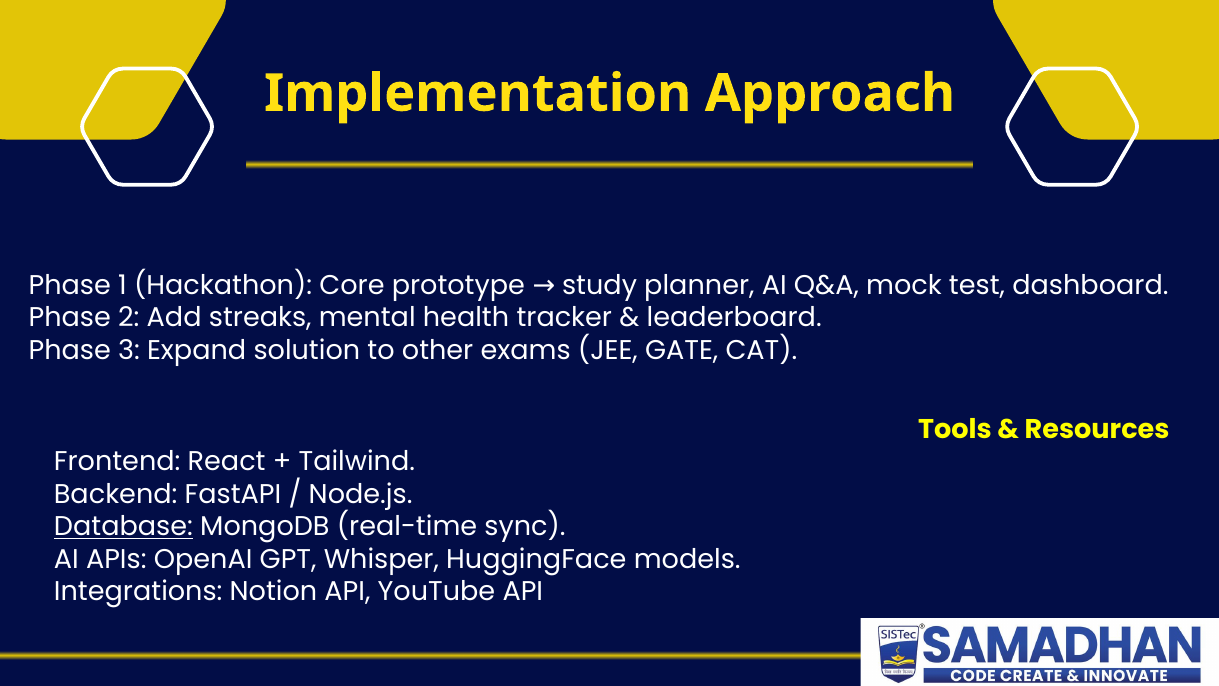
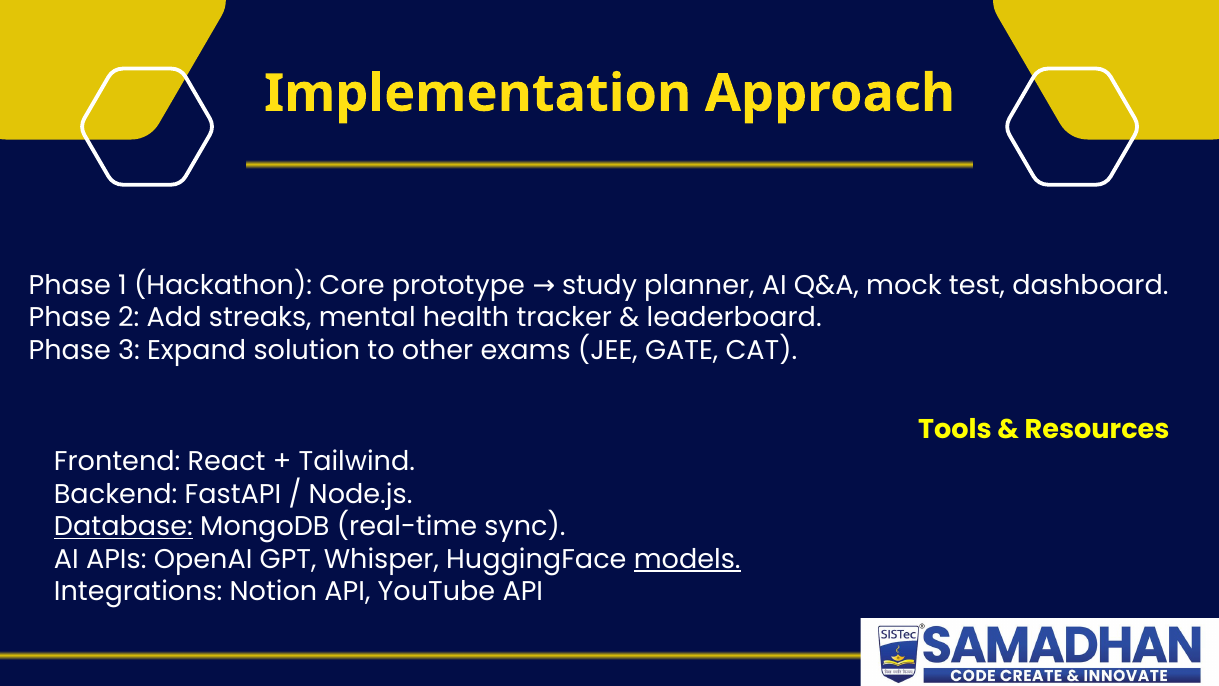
models underline: none -> present
